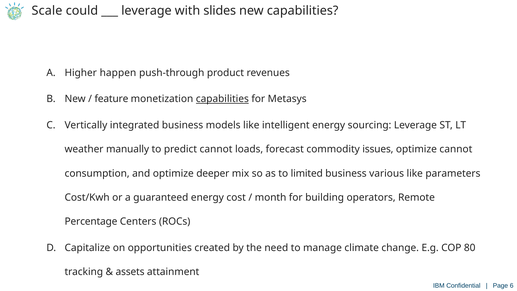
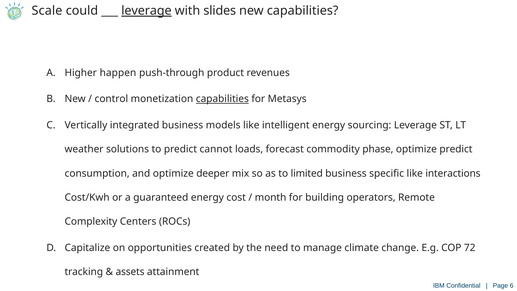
leverage at (146, 11) underline: none -> present
feature: feature -> control
manually: manually -> solutions
issues: issues -> phase
optimize cannot: cannot -> predict
various: various -> specific
parameters: parameters -> interactions
Percentage: Percentage -> Complexity
80: 80 -> 72
